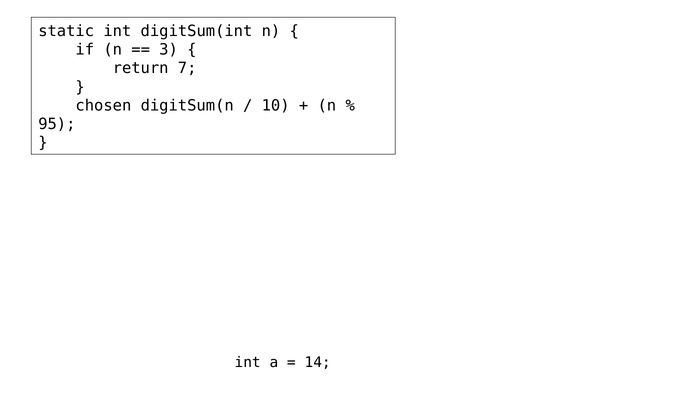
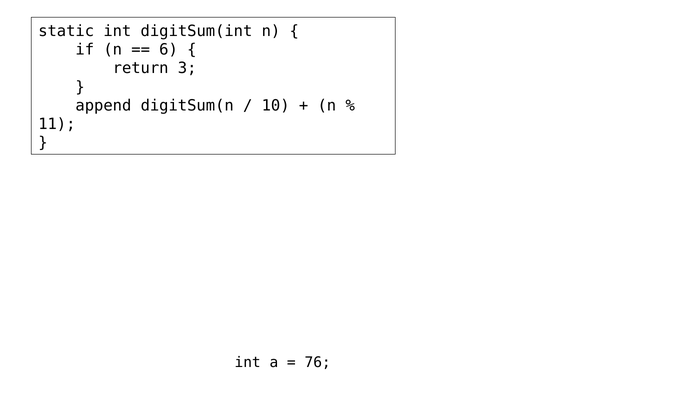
3: 3 -> 6
7: 7 -> 3
chosen: chosen -> append
95: 95 -> 11
14: 14 -> 76
